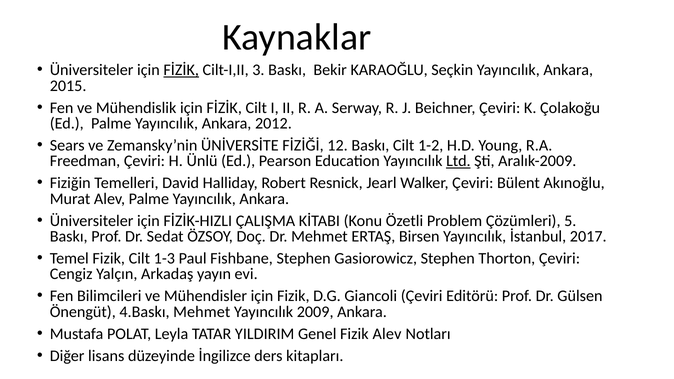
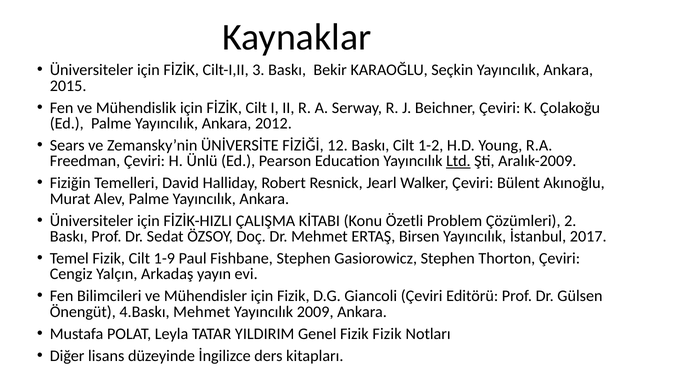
FİZİK at (181, 70) underline: present -> none
5: 5 -> 2
1-3: 1-3 -> 1-9
Fizik Alev: Alev -> Fizik
